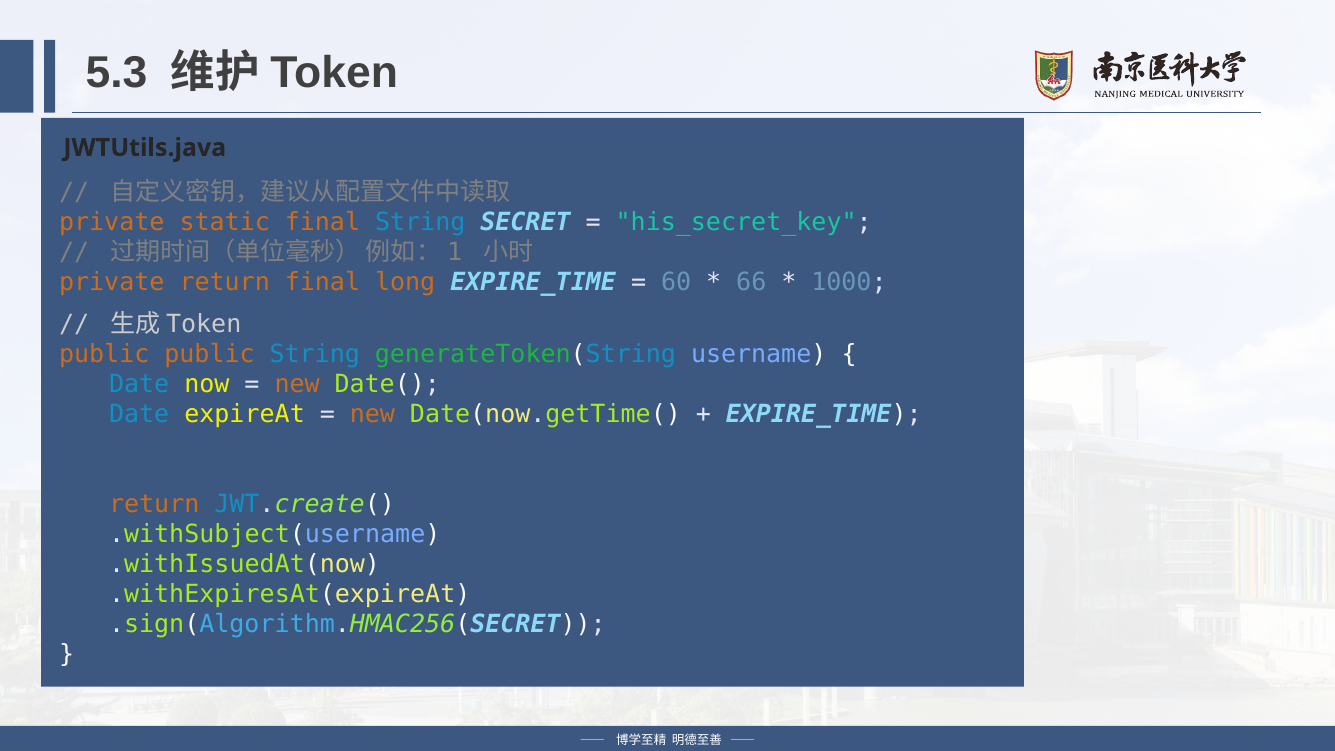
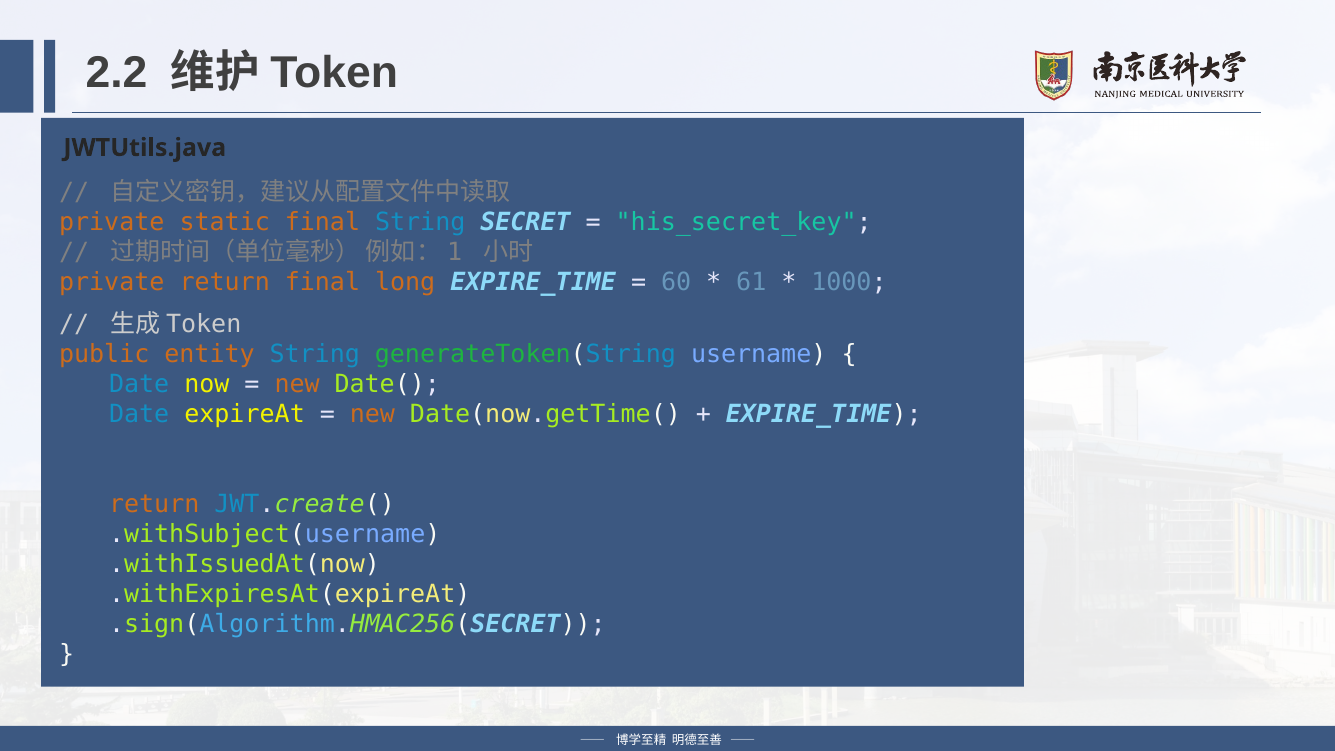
5.3: 5.3 -> 2.2
66: 66 -> 61
public public: public -> entity
